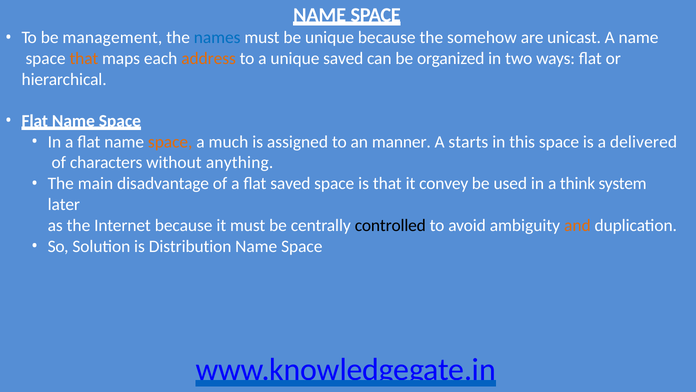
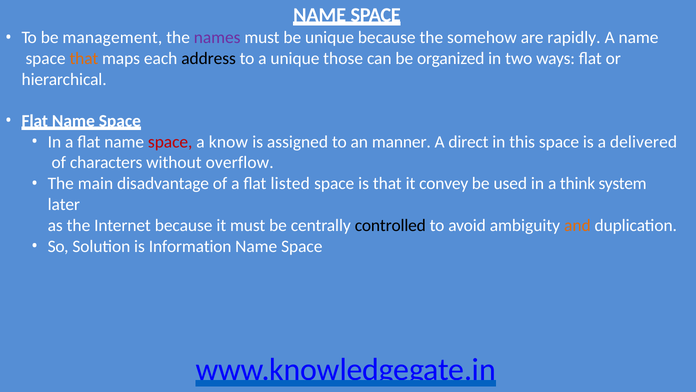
names colour: blue -> purple
unicast: unicast -> rapidly
address colour: orange -> black
unique saved: saved -> those
space at (170, 142) colour: orange -> red
much: much -> know
starts: starts -> direct
anything: anything -> overflow
flat saved: saved -> listed
Distribution: Distribution -> Information
